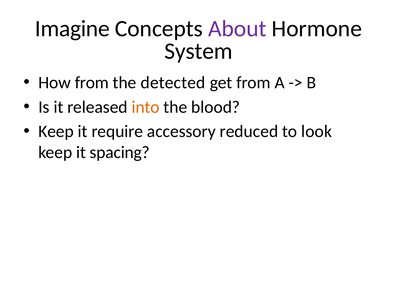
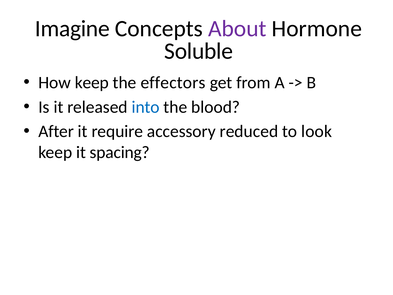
System: System -> Soluble
How from: from -> keep
detected: detected -> effectors
into colour: orange -> blue
Keep at (56, 131): Keep -> After
